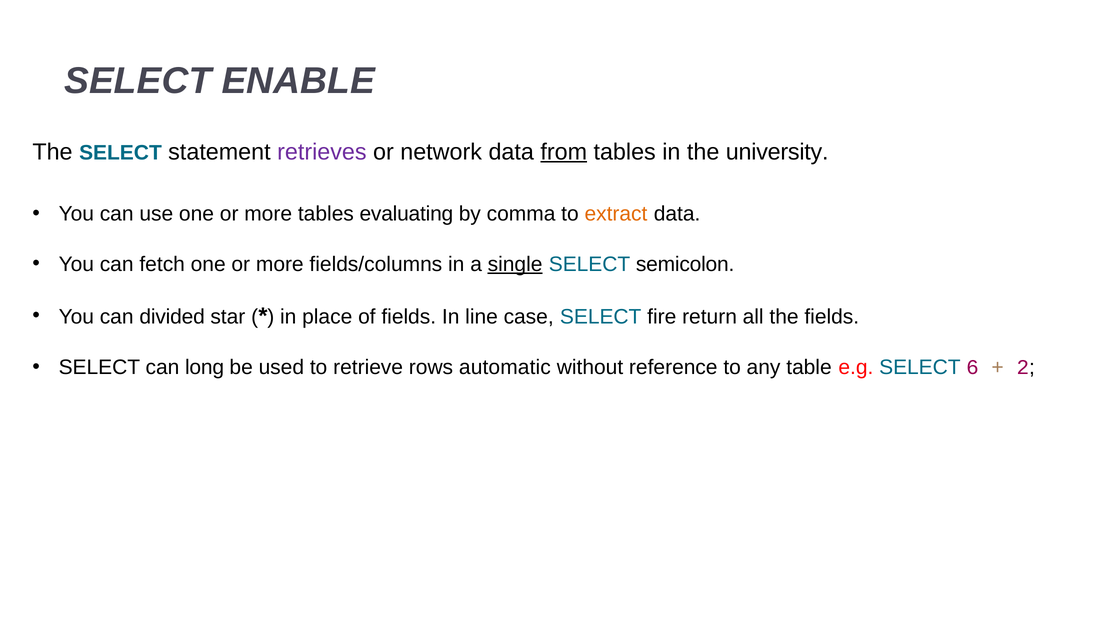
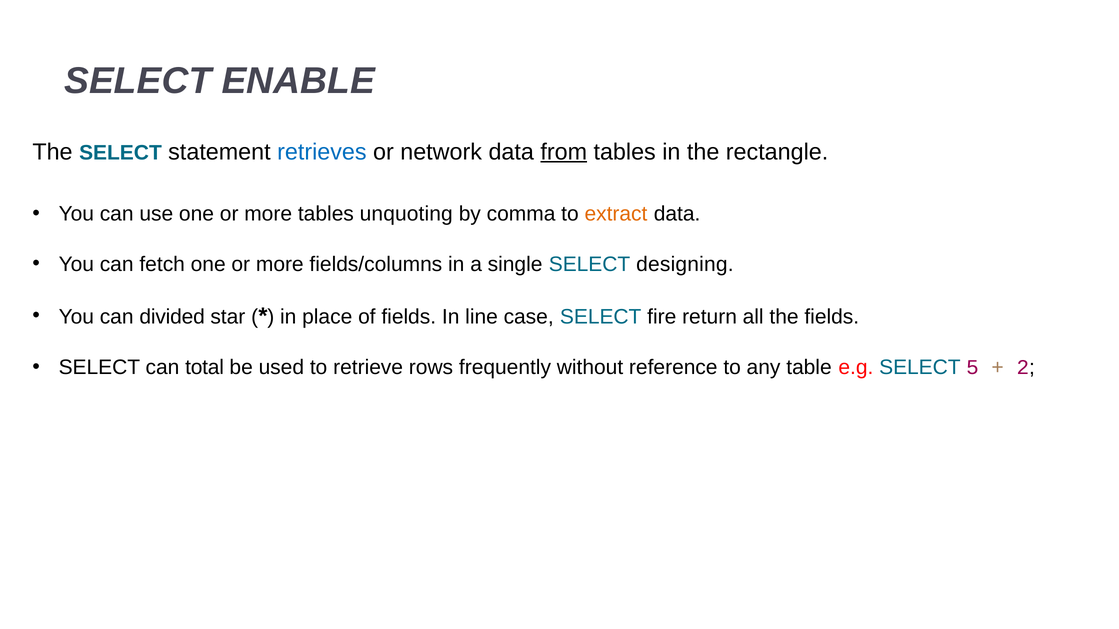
retrieves colour: purple -> blue
university: university -> rectangle
evaluating: evaluating -> unquoting
single underline: present -> none
semicolon: semicolon -> designing
long: long -> total
automatic: automatic -> frequently
6: 6 -> 5
